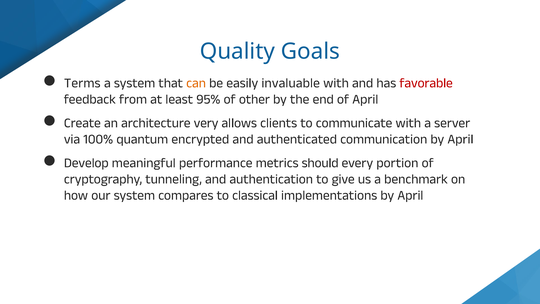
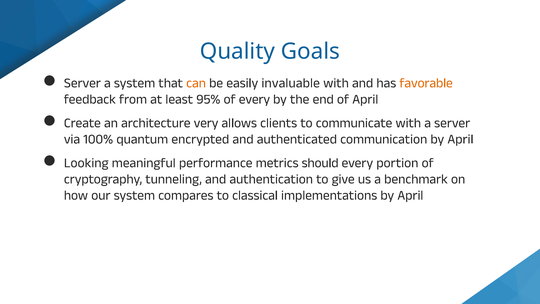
Terms at (82, 83): Terms -> Server
favorable colour: red -> orange
of other: other -> every
Develop: Develop -> Looking
